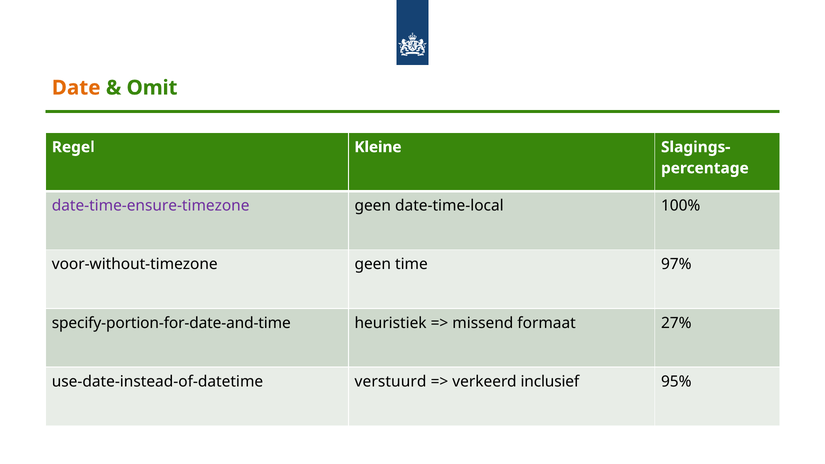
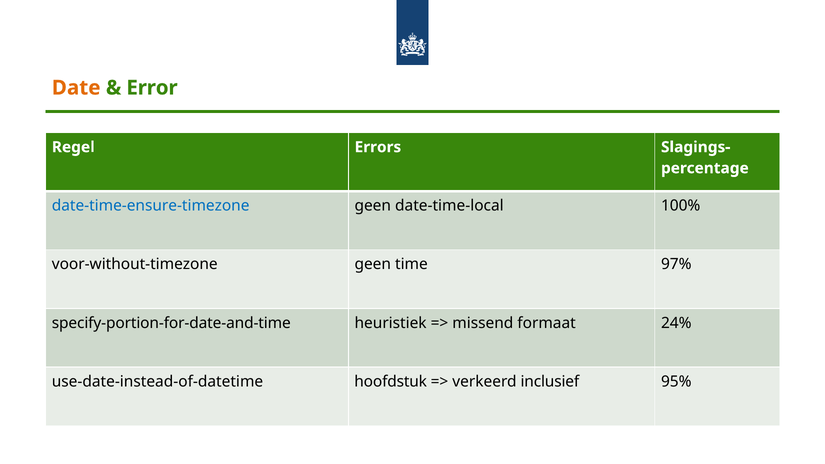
Omit: Omit -> Error
Kleine: Kleine -> Errors
date-time-ensure-timezone colour: purple -> blue
27%: 27% -> 24%
verstuurd: verstuurd -> hoofdstuk
